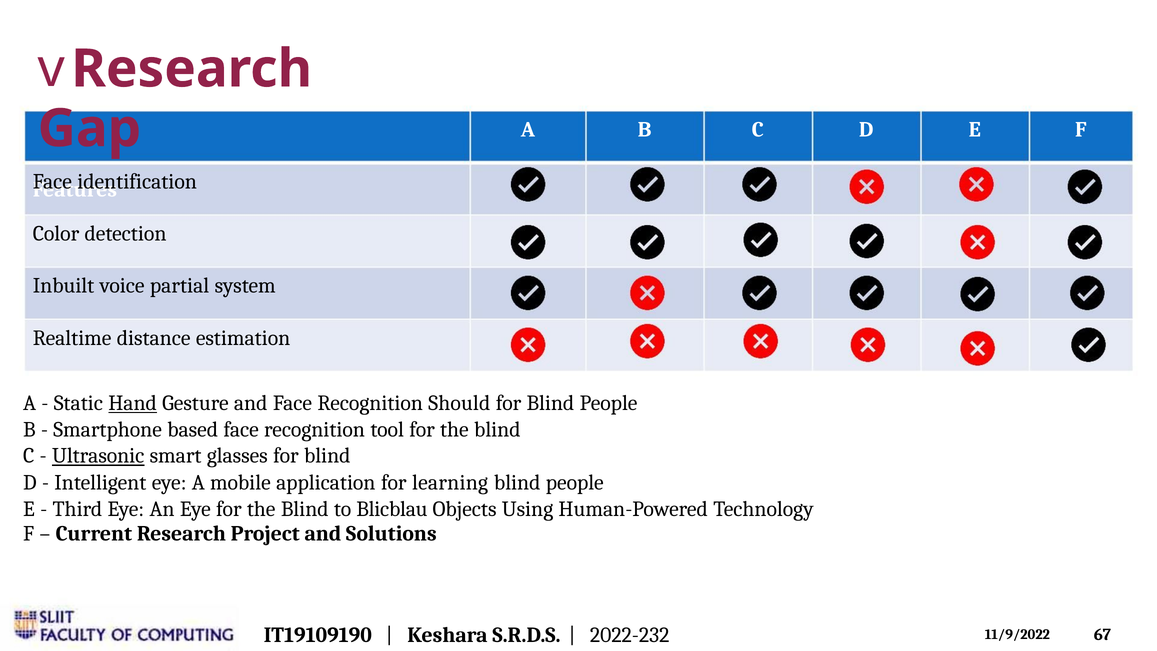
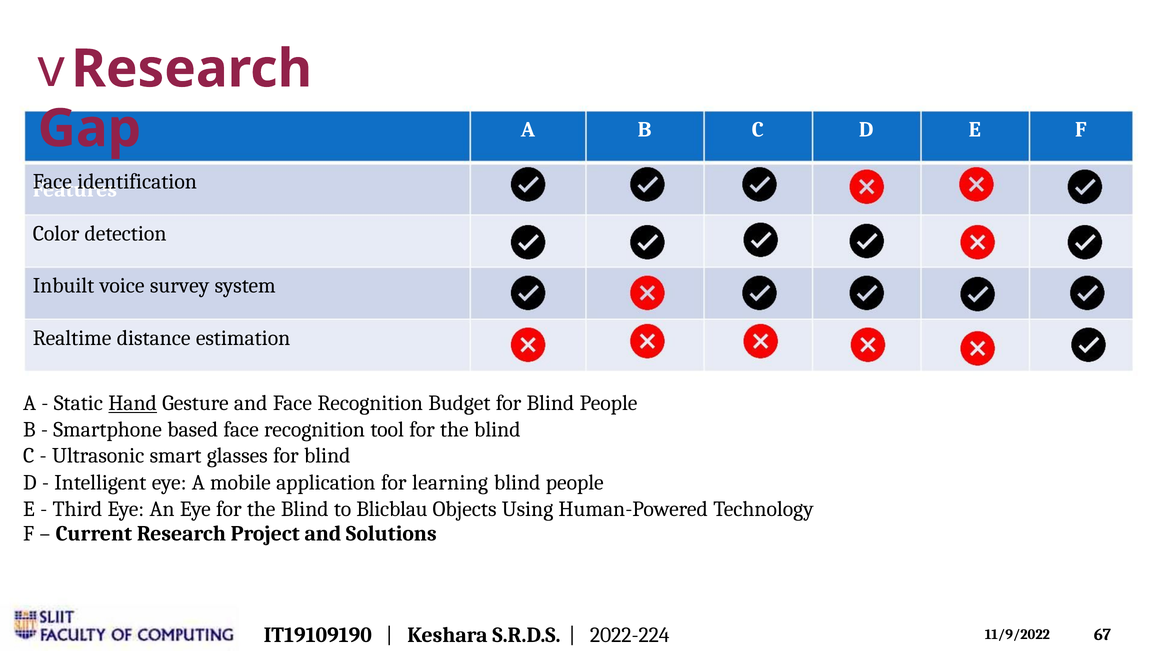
partial: partial -> survey
Should: Should -> Budget
Ultrasonic underline: present -> none
2022-232: 2022-232 -> 2022-224
